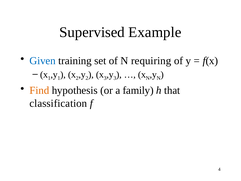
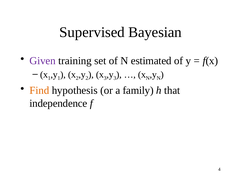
Example: Example -> Bayesian
Given colour: blue -> purple
requiring: requiring -> estimated
classification: classification -> independence
